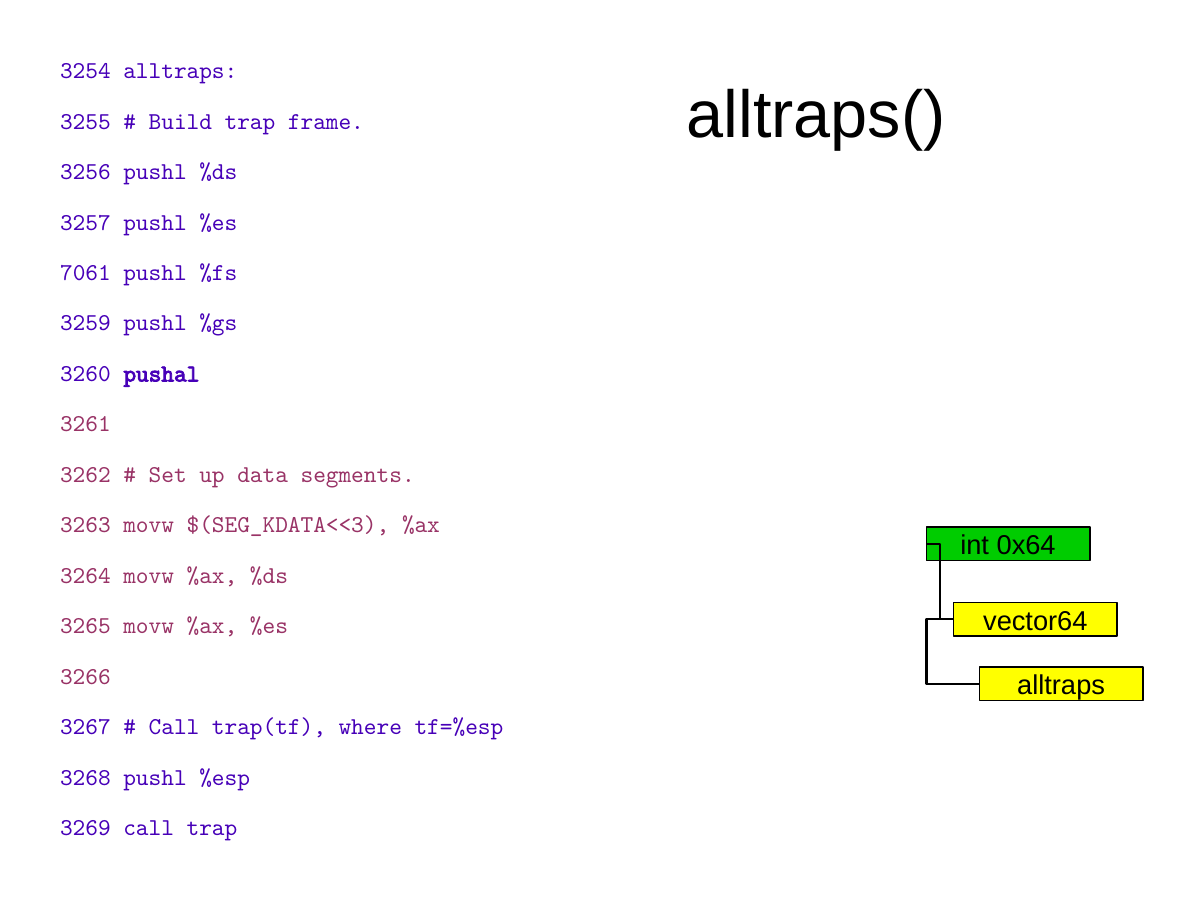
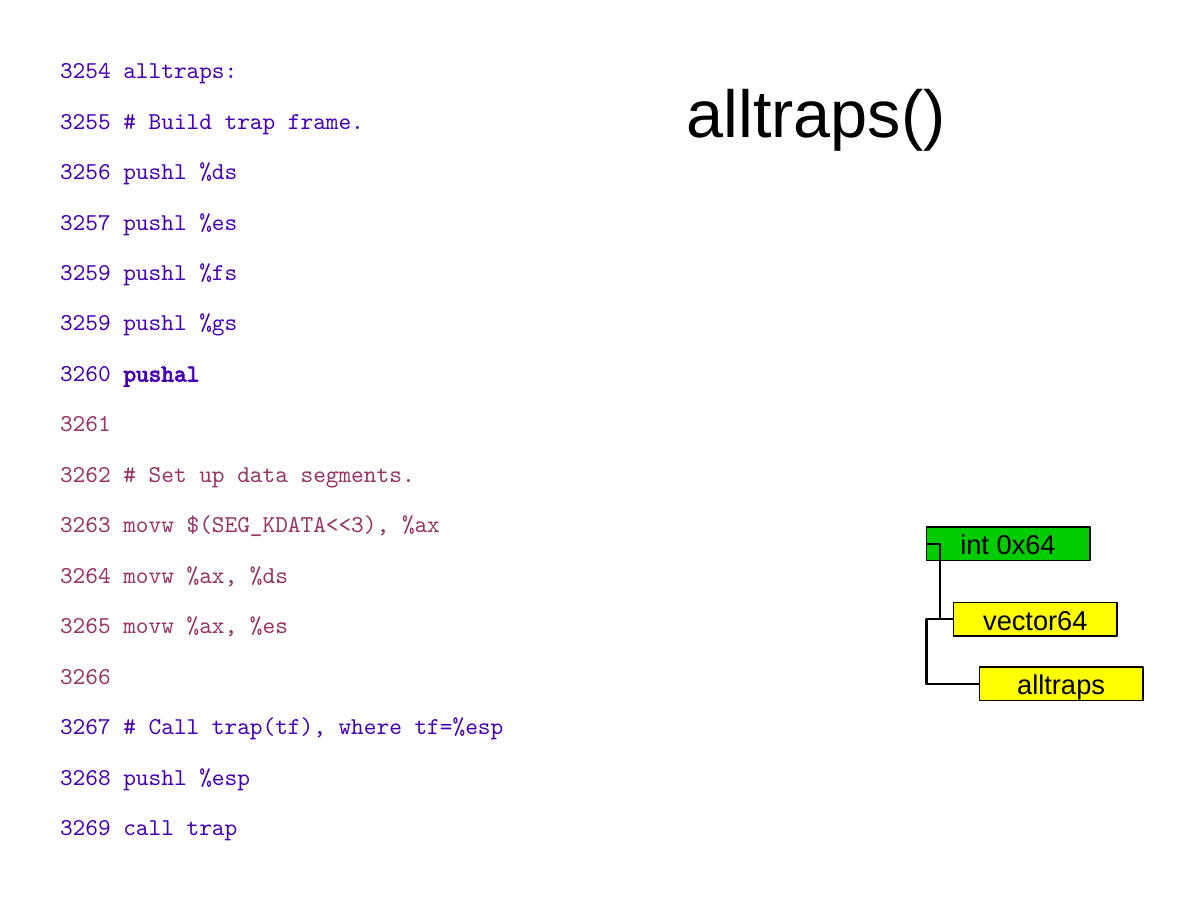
7061 at (85, 273): 7061 -> 3259
